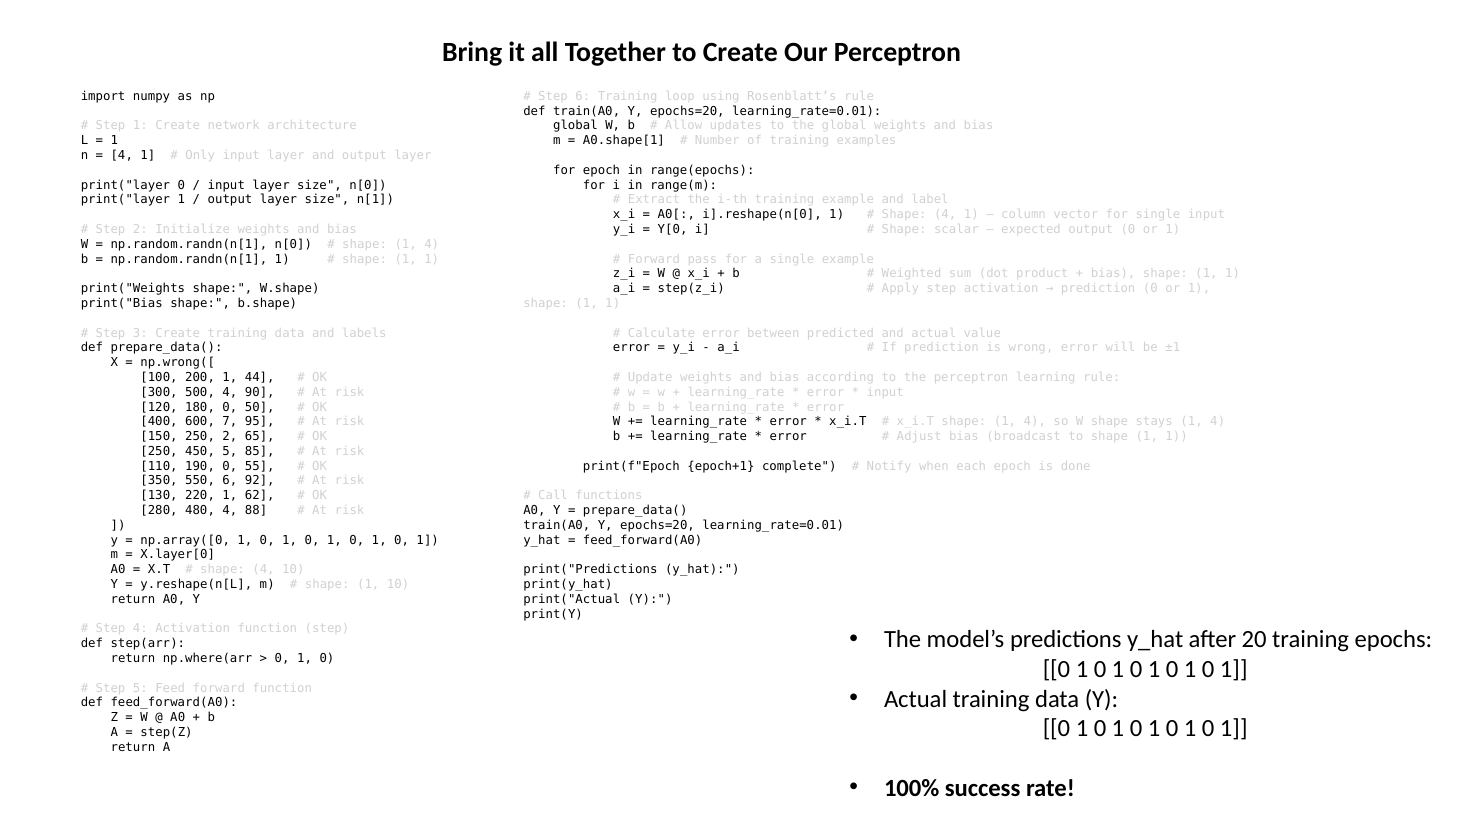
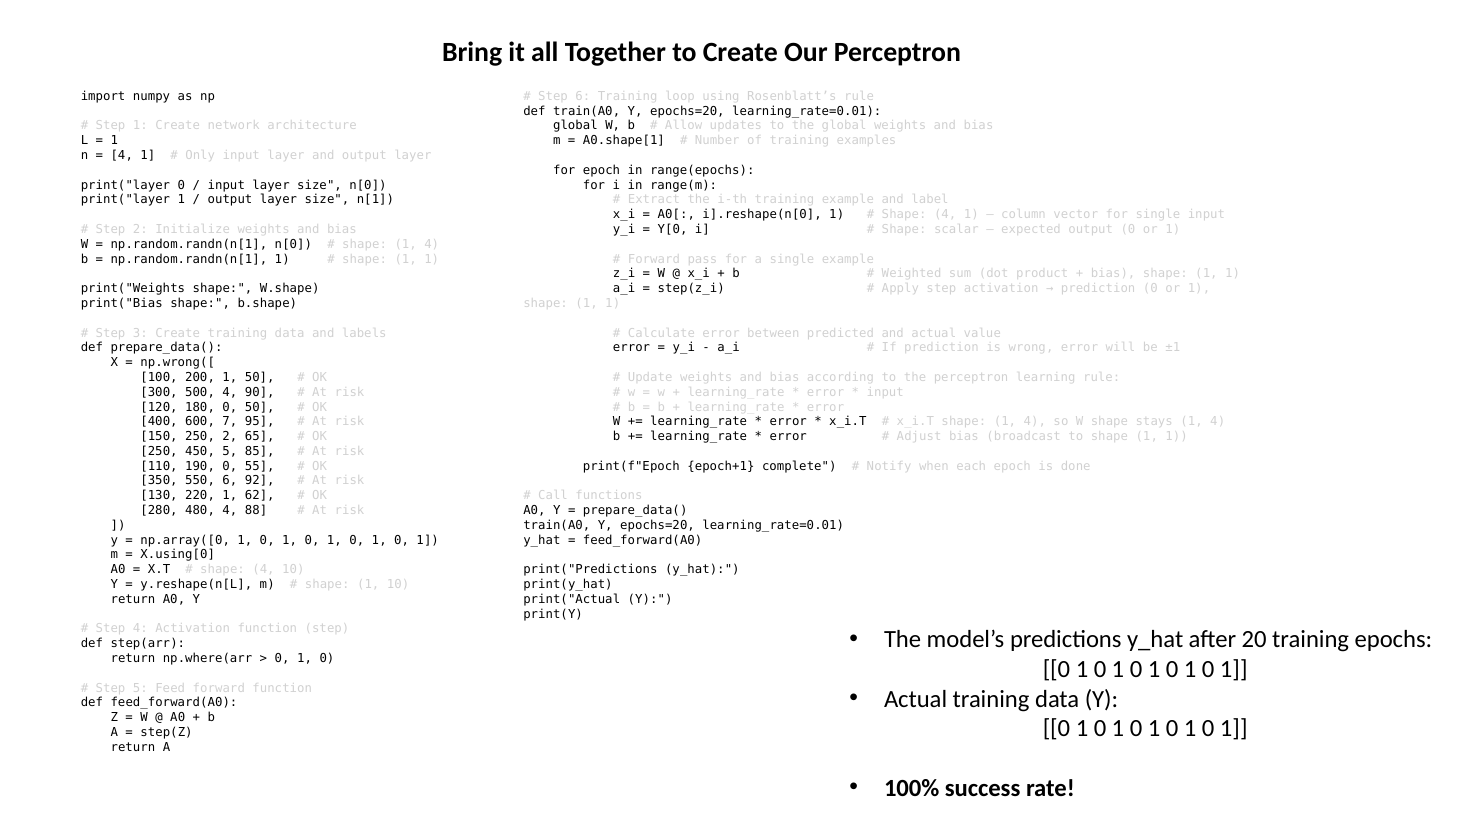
1 44: 44 -> 50
X.layer[0: X.layer[0 -> X.using[0
